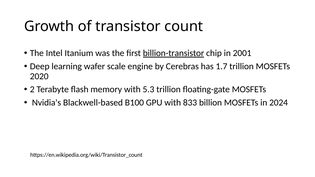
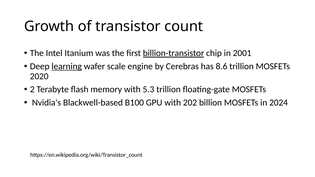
learning underline: none -> present
1.7: 1.7 -> 8.6
833: 833 -> 202
